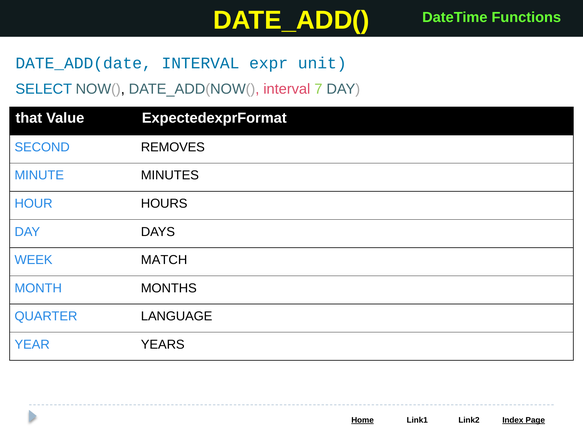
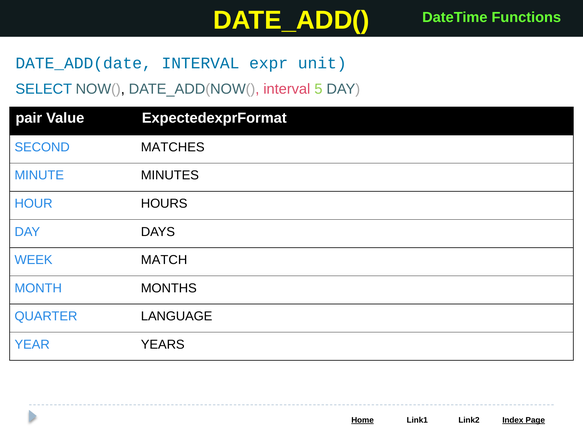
7: 7 -> 5
that: that -> pair
REMOVES: REMOVES -> MATCHES
